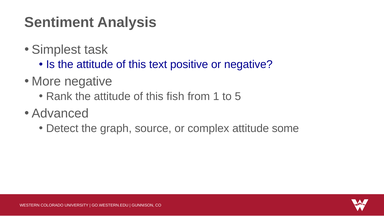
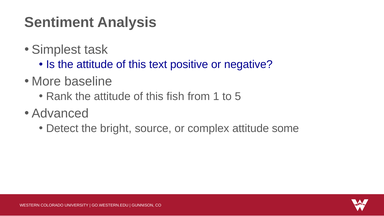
More negative: negative -> baseline
graph: graph -> bright
